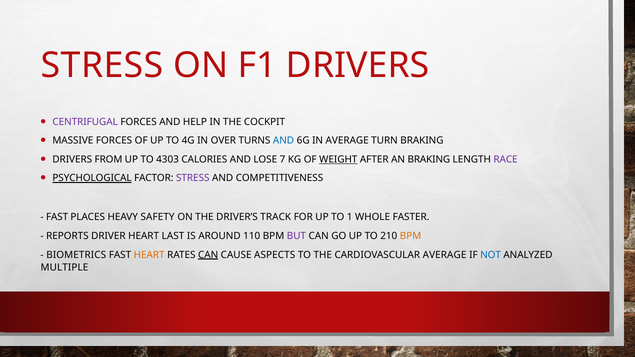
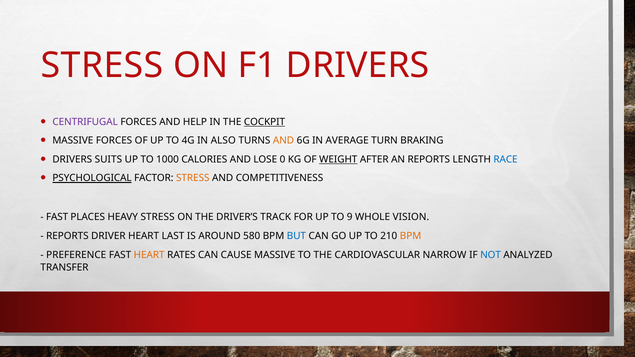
COCKPIT underline: none -> present
OVER: OVER -> ALSO
AND at (284, 141) colour: blue -> orange
FROM: FROM -> SUITS
4303: 4303 -> 1000
7: 7 -> 0
AN BRAKING: BRAKING -> REPORTS
RACE colour: purple -> blue
STRESS at (193, 178) colour: purple -> orange
HEAVY SAFETY: SAFETY -> STRESS
1: 1 -> 9
FASTER: FASTER -> VISION
110: 110 -> 580
BUT colour: purple -> blue
BIOMETRICS: BIOMETRICS -> PREFERENCE
CAN at (208, 255) underline: present -> none
CAUSE ASPECTS: ASPECTS -> MASSIVE
CARDIOVASCULAR AVERAGE: AVERAGE -> NARROW
MULTIPLE: MULTIPLE -> TRANSFER
